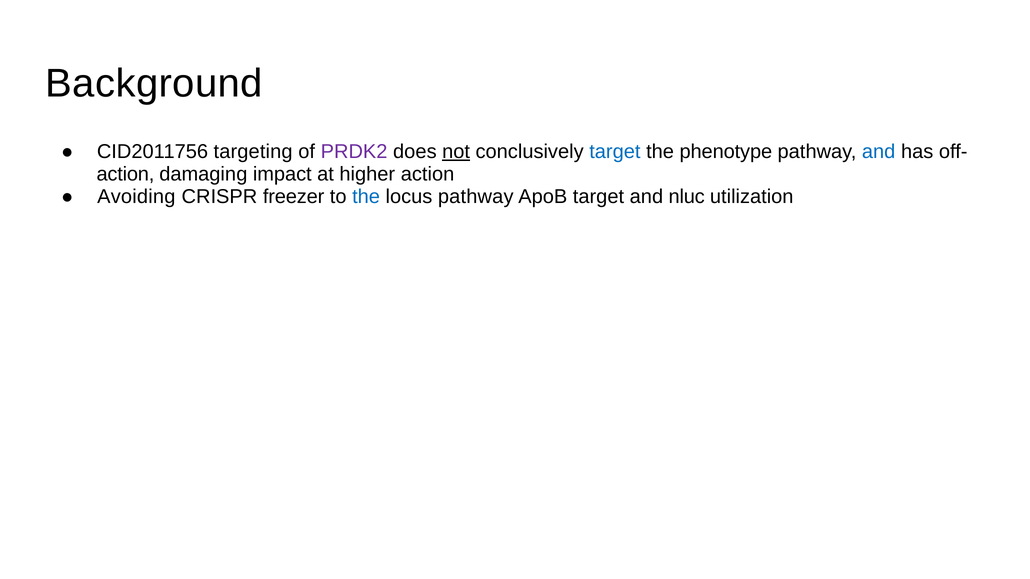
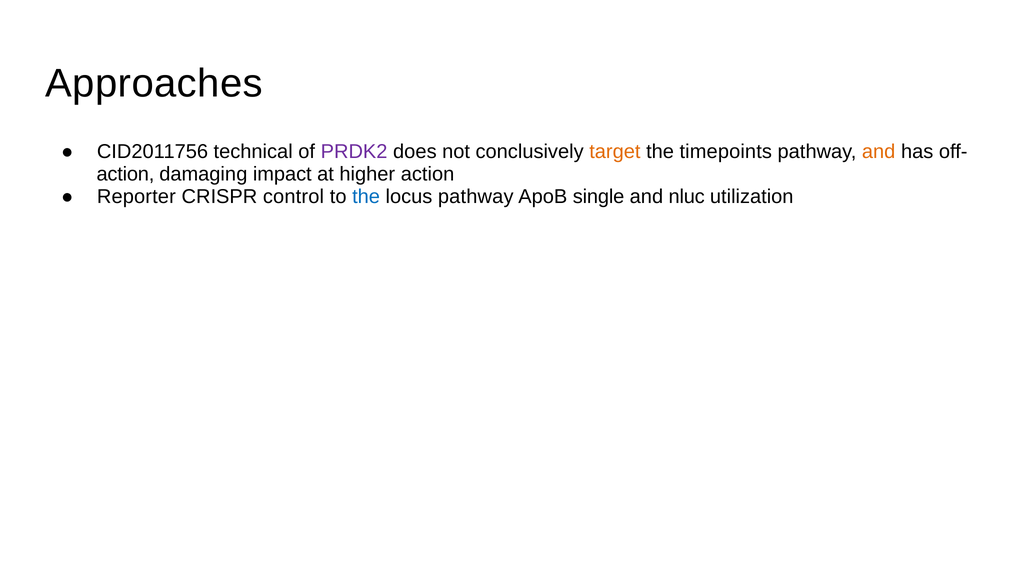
Background: Background -> Approaches
targeting: targeting -> technical
not underline: present -> none
target at (615, 152) colour: blue -> orange
phenotype: phenotype -> timepoints
and at (879, 152) colour: blue -> orange
Avoiding: Avoiding -> Reporter
freezer: freezer -> control
ApoB target: target -> single
